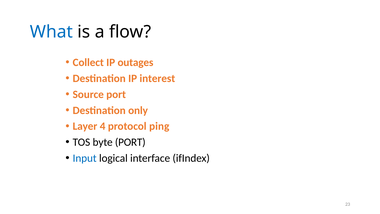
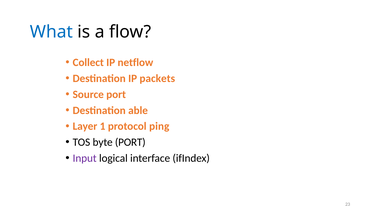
outages: outages -> netflow
interest: interest -> packets
only: only -> able
4: 4 -> 1
Input colour: blue -> purple
